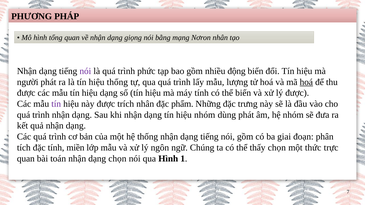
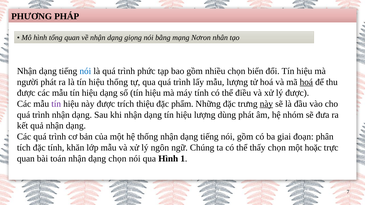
nói at (85, 71) colour: purple -> blue
nhiều động: động -> chọn
thể biến: biến -> điều
trích nhân: nhân -> thiệu
này at (266, 104) underline: none -> present
hiệu nhóm: nhóm -> lượng
miền: miền -> khăn
thức: thức -> hoặc
